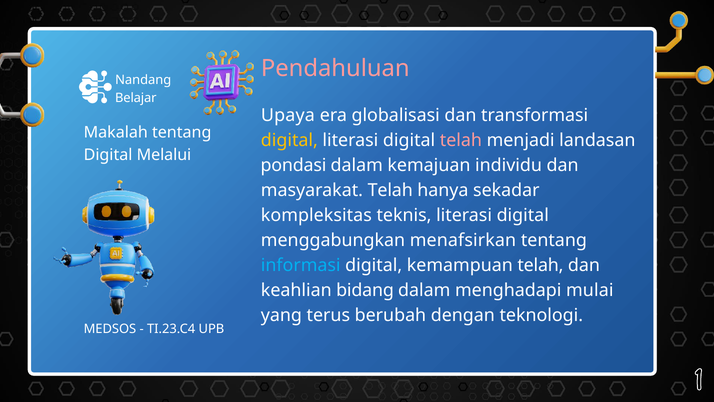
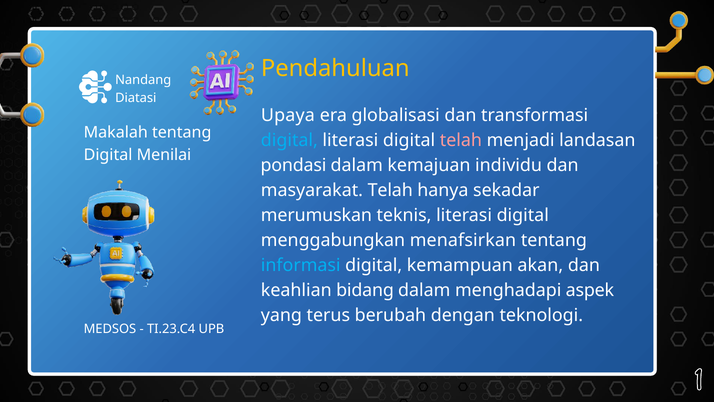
Pendahuluan colour: pink -> yellow
Belajar: Belajar -> Diatasi
digital at (289, 140) colour: yellow -> light blue
Melalui: Melalui -> Menilai
kompleksitas: kompleksitas -> merumuskan
kemampuan telah: telah -> akan
mulai: mulai -> aspek
